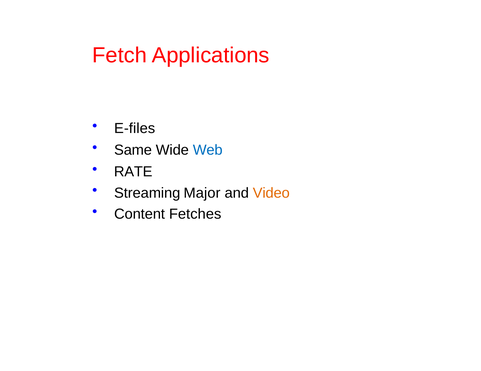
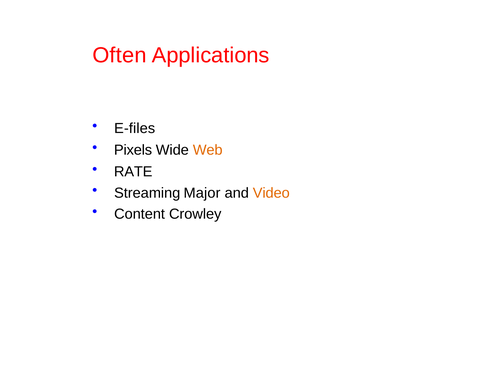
Fetch: Fetch -> Often
Same: Same -> Pixels
Web colour: blue -> orange
Fetches: Fetches -> Crowley
